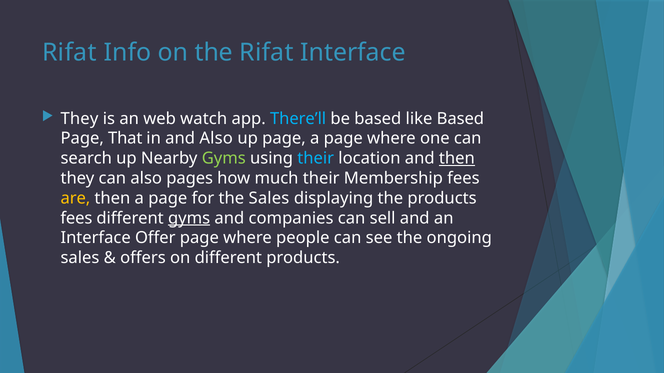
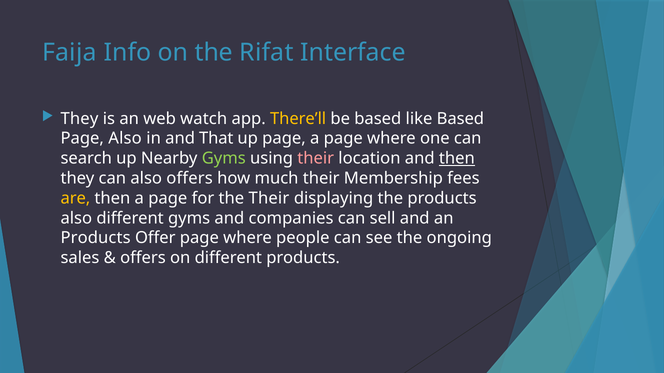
Rifat at (69, 52): Rifat -> Faija
There’ll colour: light blue -> yellow
Page That: That -> Also
and Also: Also -> That
their at (316, 159) colour: light blue -> pink
also pages: pages -> offers
the Sales: Sales -> Their
fees at (76, 218): fees -> also
gyms at (189, 218) underline: present -> none
Interface at (96, 238): Interface -> Products
